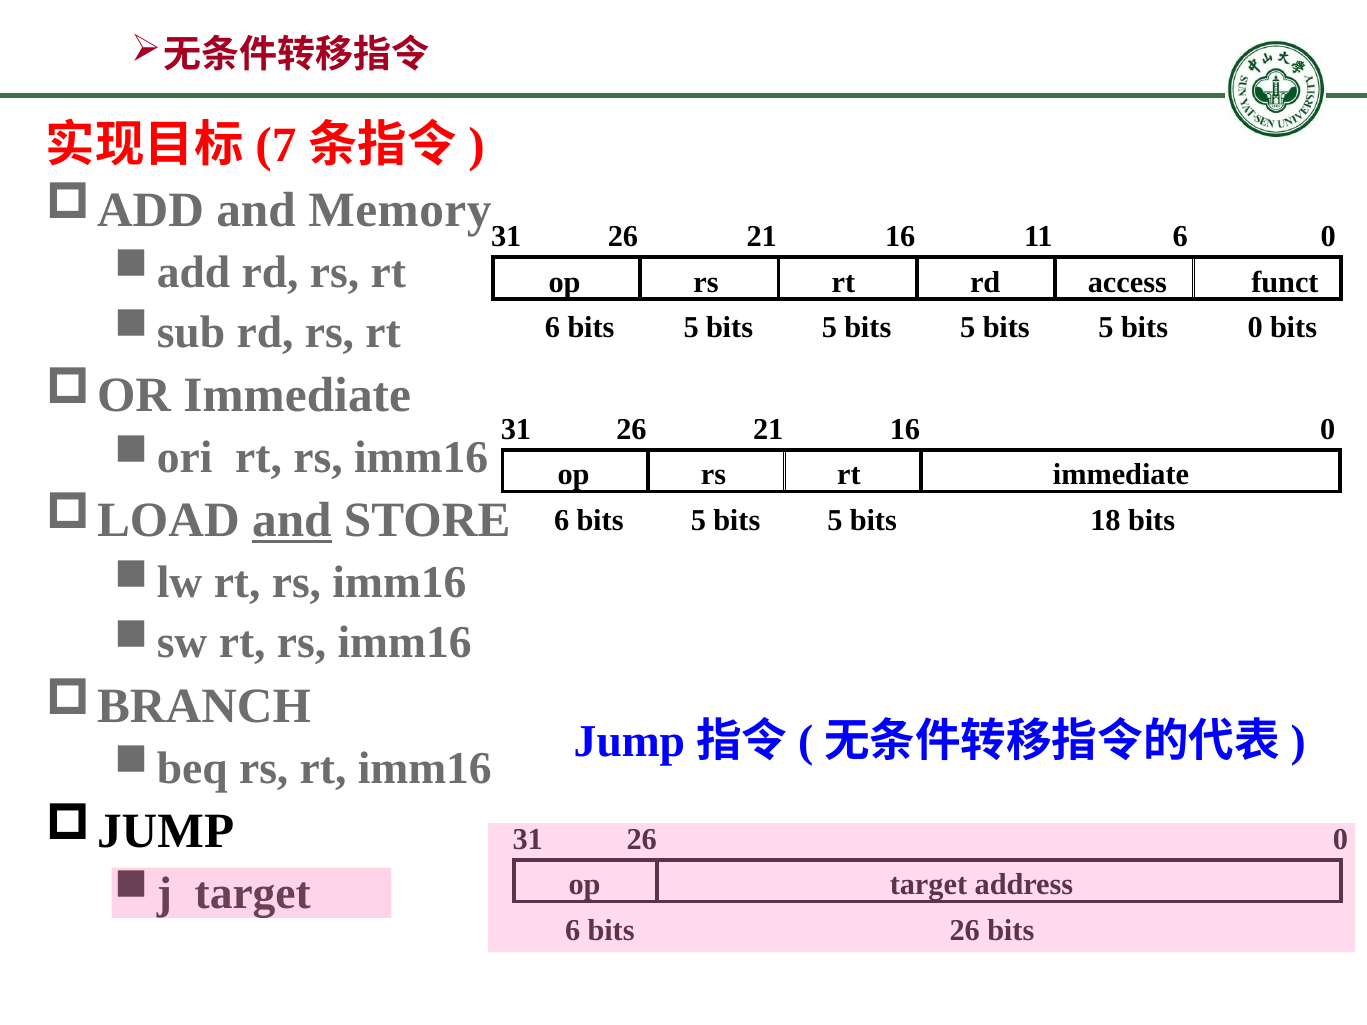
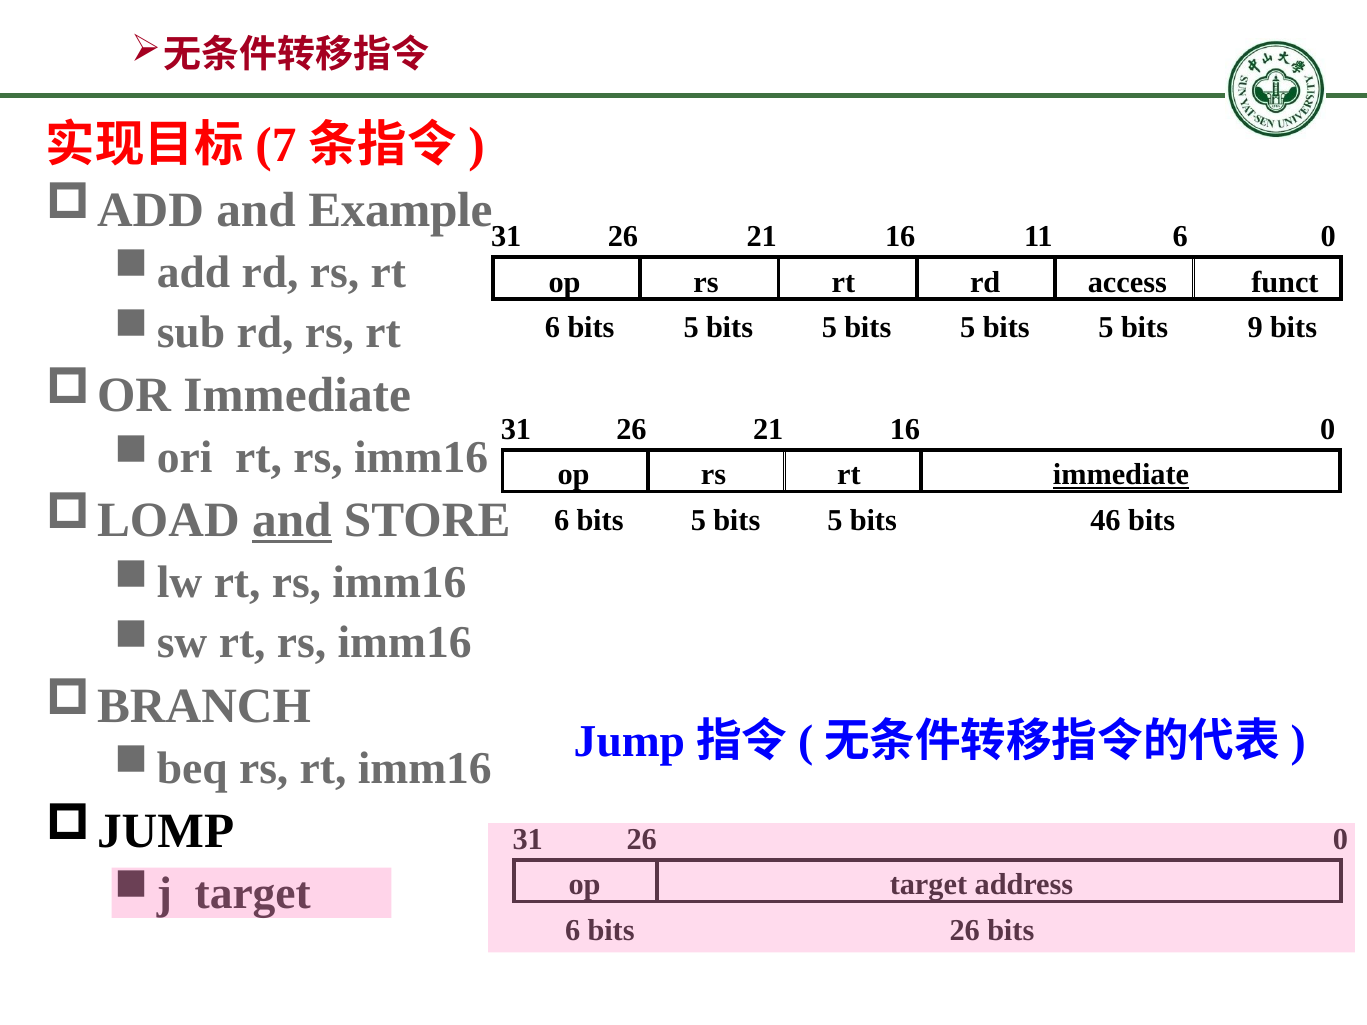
Memory: Memory -> Example
bits 0: 0 -> 9
immediate at (1121, 475) underline: none -> present
18: 18 -> 46
